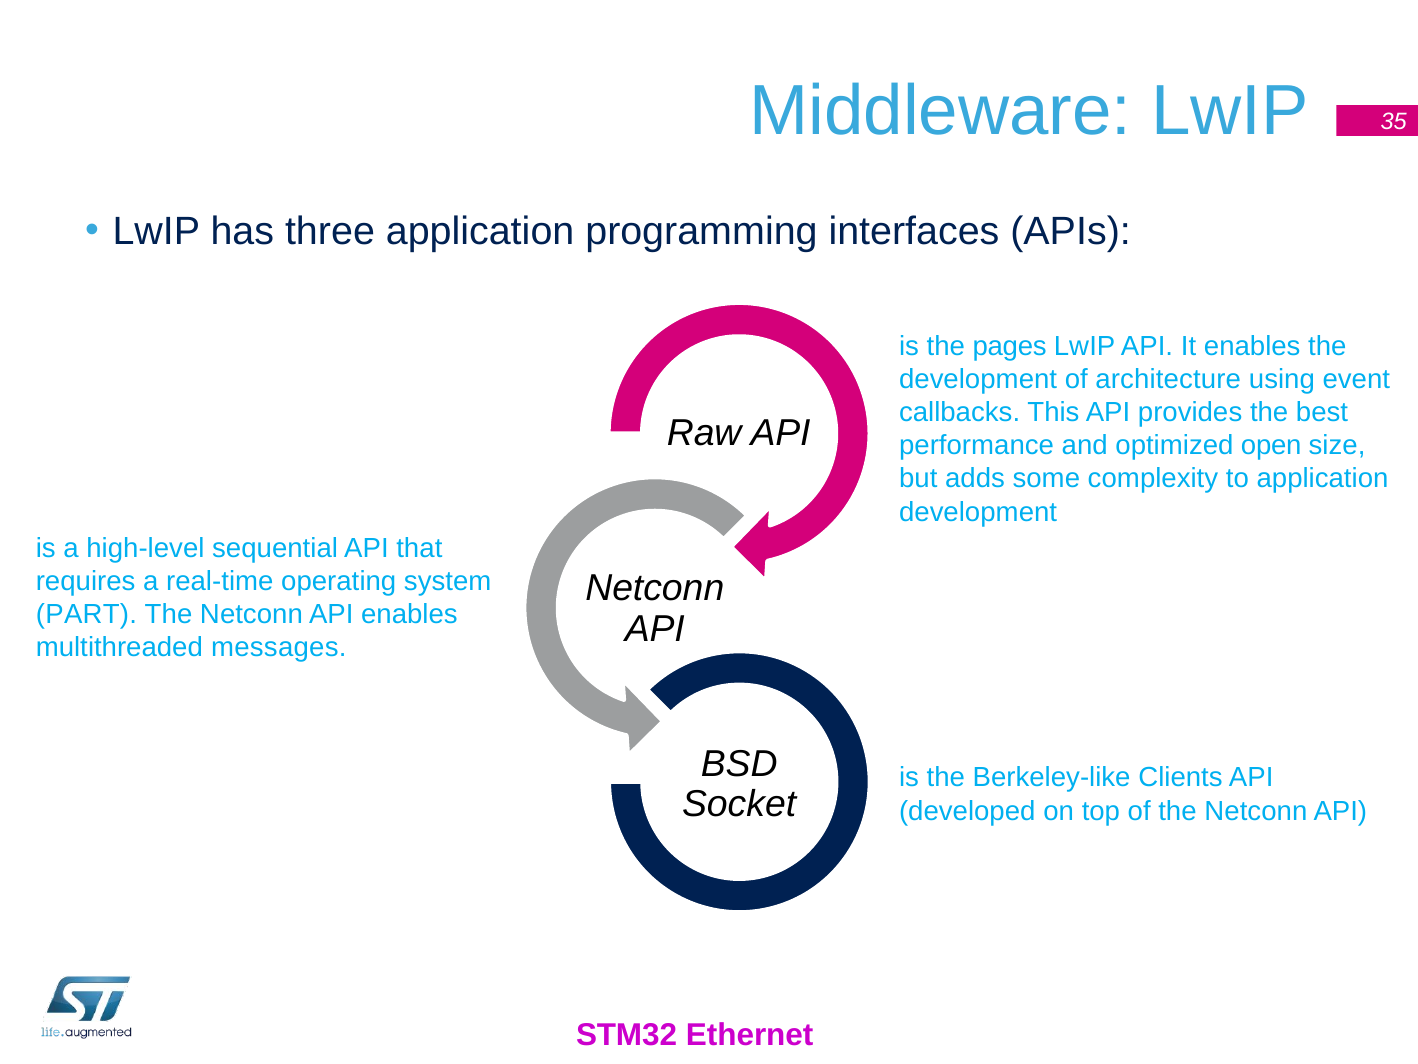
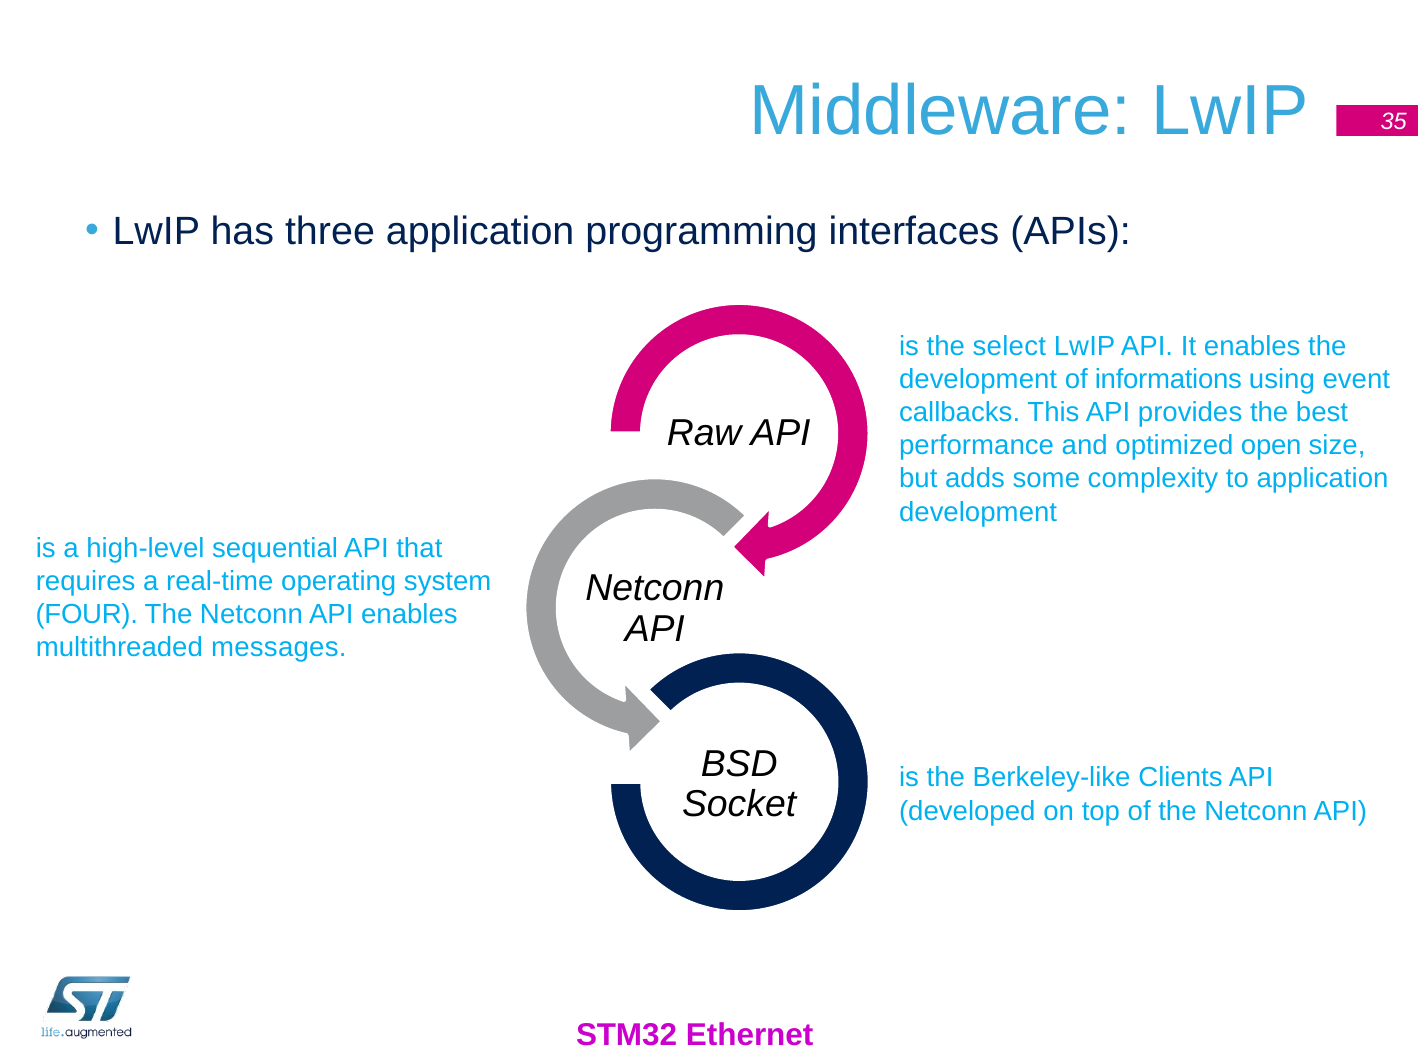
pages: pages -> select
architecture: architecture -> informations
PART: PART -> FOUR
